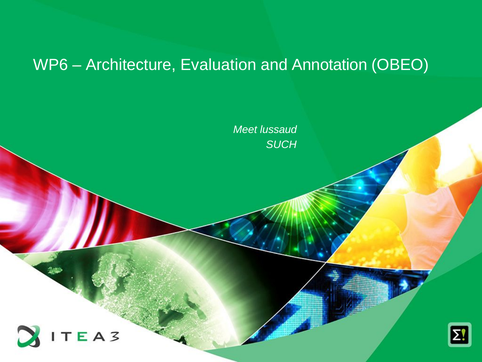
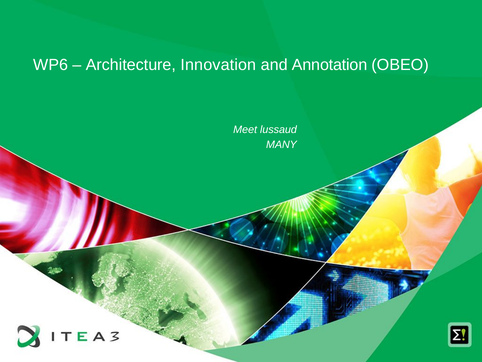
Evaluation: Evaluation -> Innovation
SUCH: SUCH -> MANY
